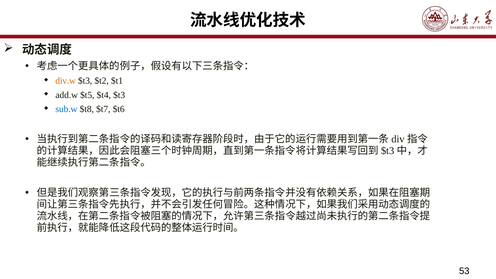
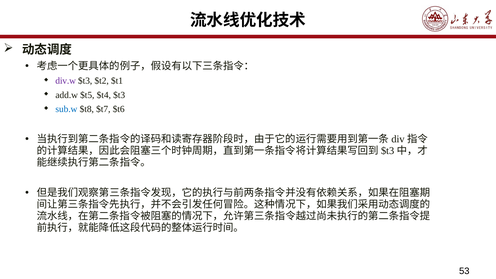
div.w colour: orange -> purple
